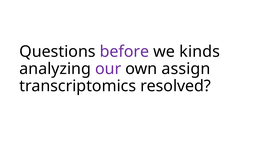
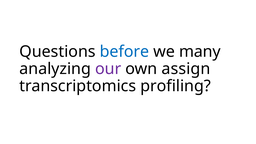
before colour: purple -> blue
kinds: kinds -> many
resolved: resolved -> profiling
